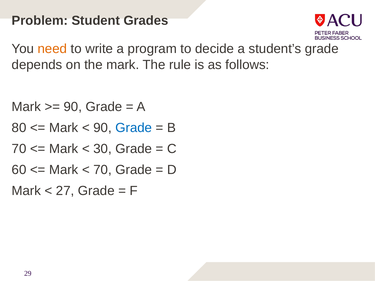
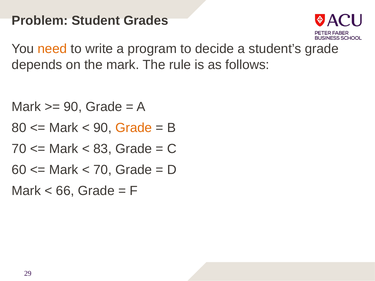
Grade at (134, 128) colour: blue -> orange
30: 30 -> 83
27: 27 -> 66
